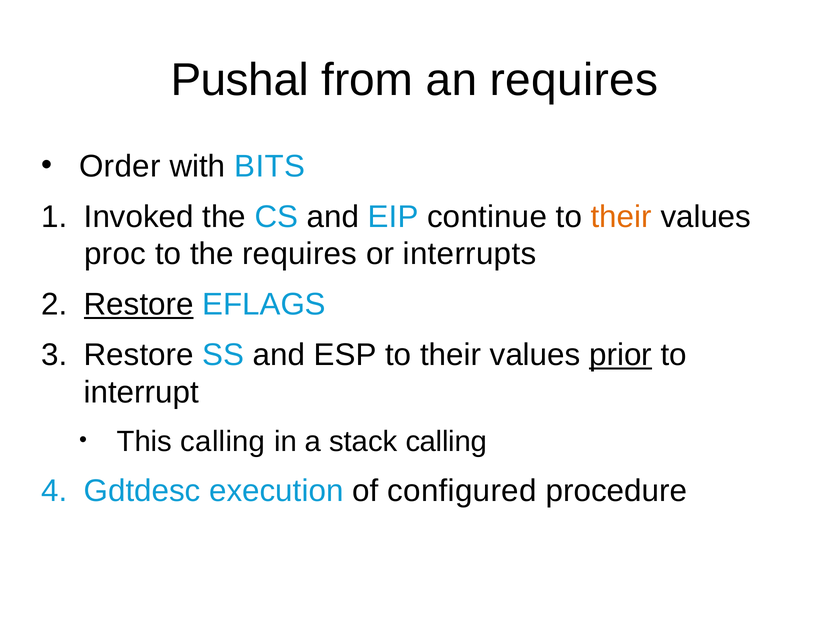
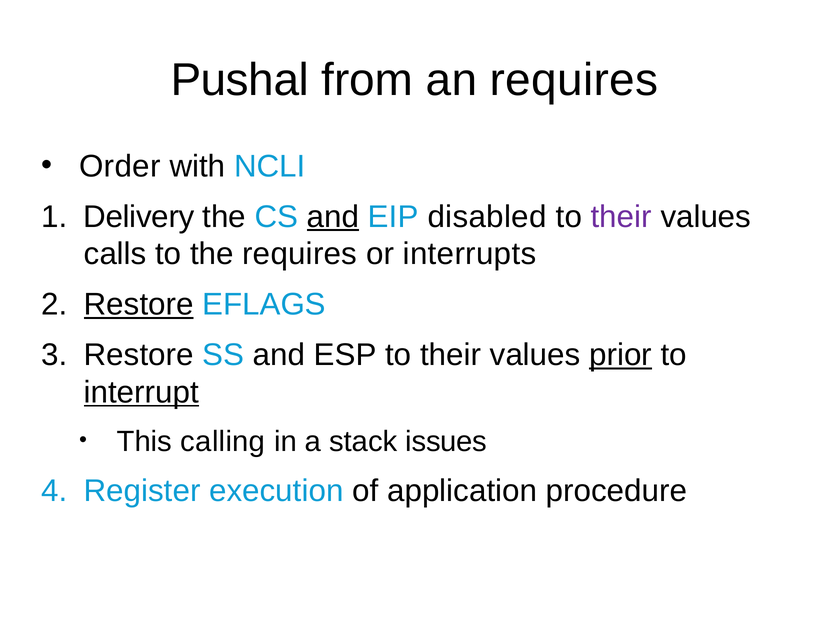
BITS: BITS -> NCLI
Invoked: Invoked -> Delivery
and at (333, 217) underline: none -> present
continue: continue -> disabled
their at (621, 217) colour: orange -> purple
proc: proc -> calls
interrupt underline: none -> present
stack calling: calling -> issues
Gdtdesc: Gdtdesc -> Register
configured: configured -> application
